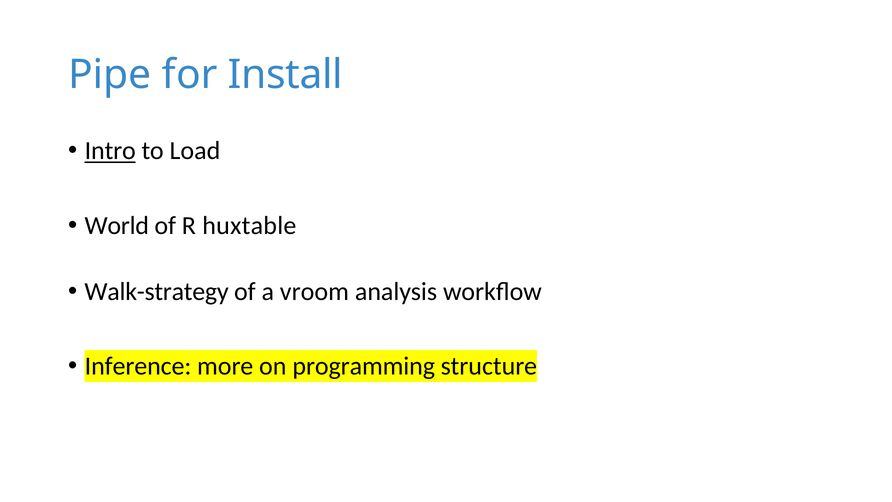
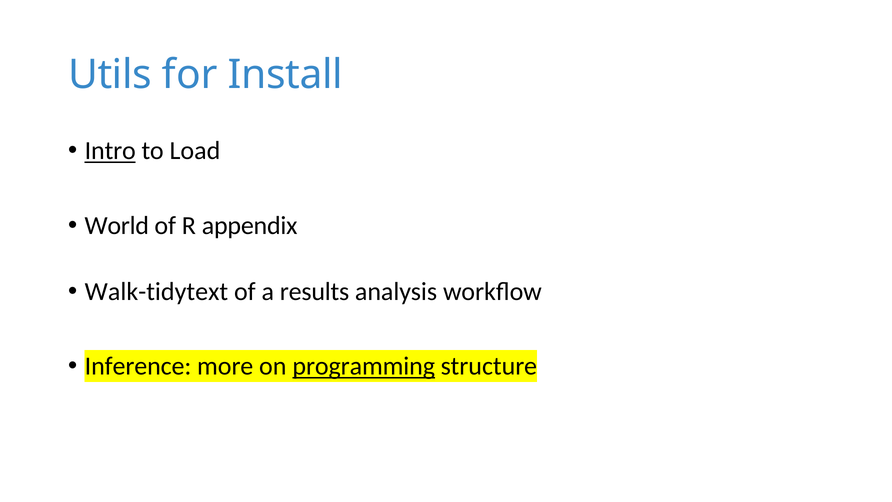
Pipe: Pipe -> Utils
huxtable: huxtable -> appendix
Walk-strategy: Walk-strategy -> Walk-tidytext
vroom: vroom -> results
programming underline: none -> present
